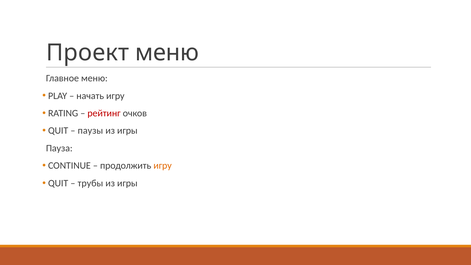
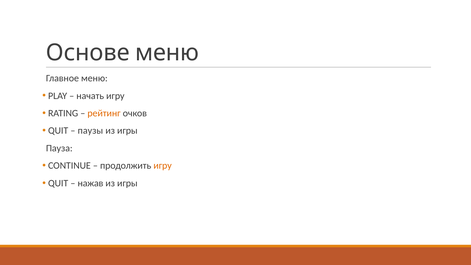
Проект: Проект -> Основе
рейтинг colour: red -> orange
трубы: трубы -> нажав
